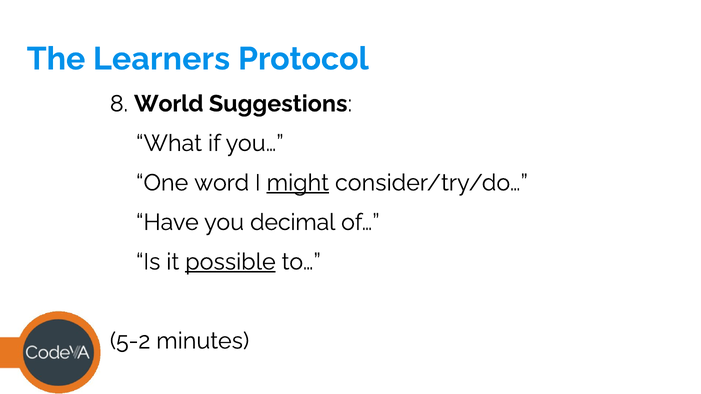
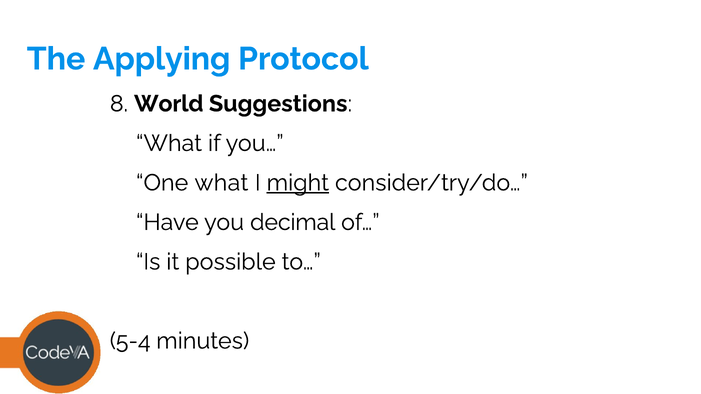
Learners: Learners -> Applying
One word: word -> what
possible underline: present -> none
5-2: 5-2 -> 5-4
